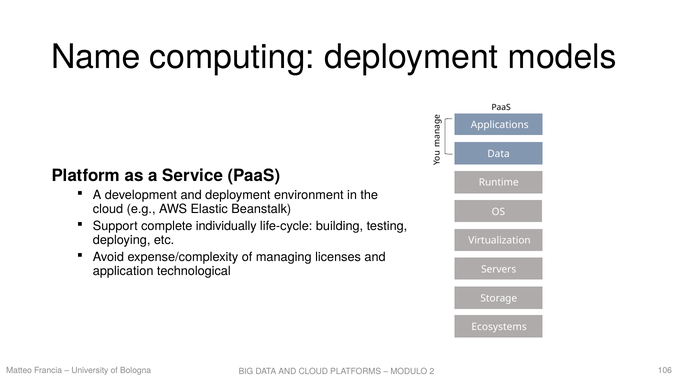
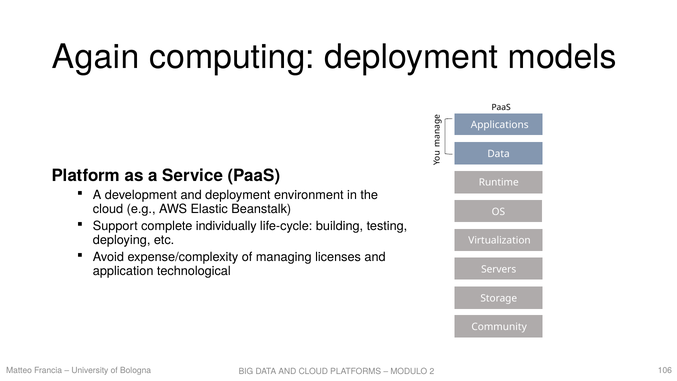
Name: Name -> Again
Ecosystems: Ecosystems -> Community
